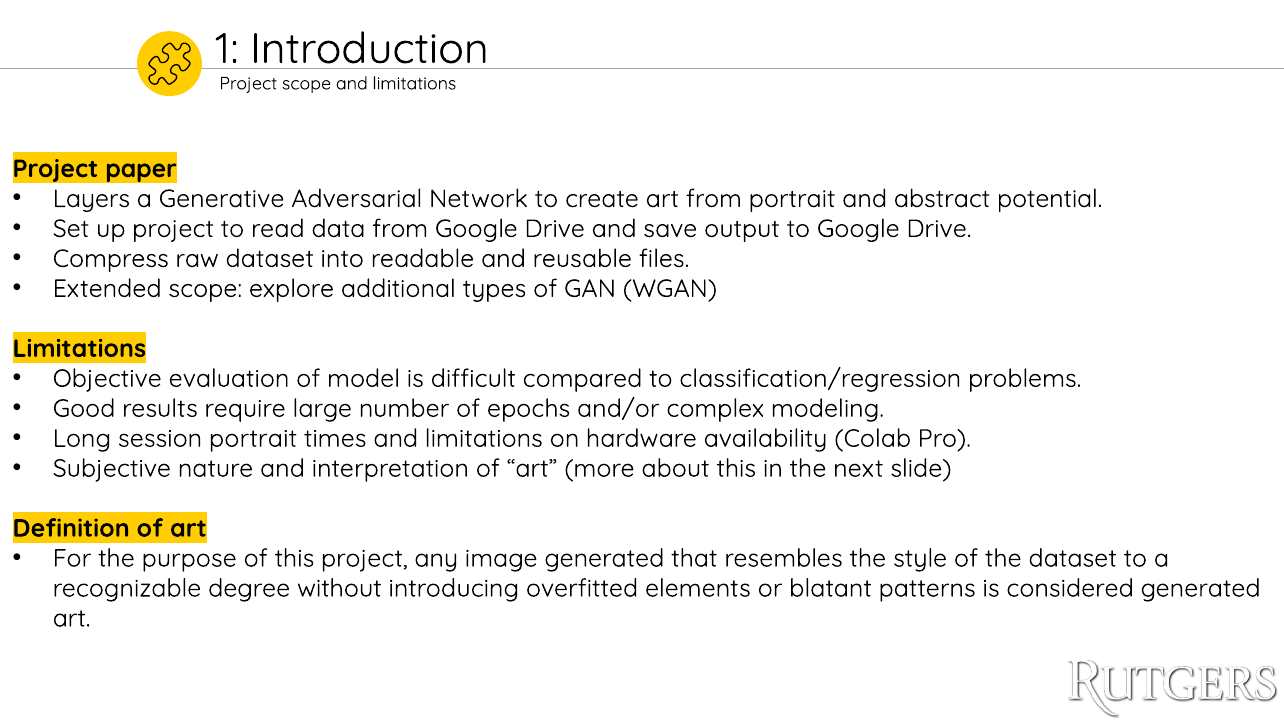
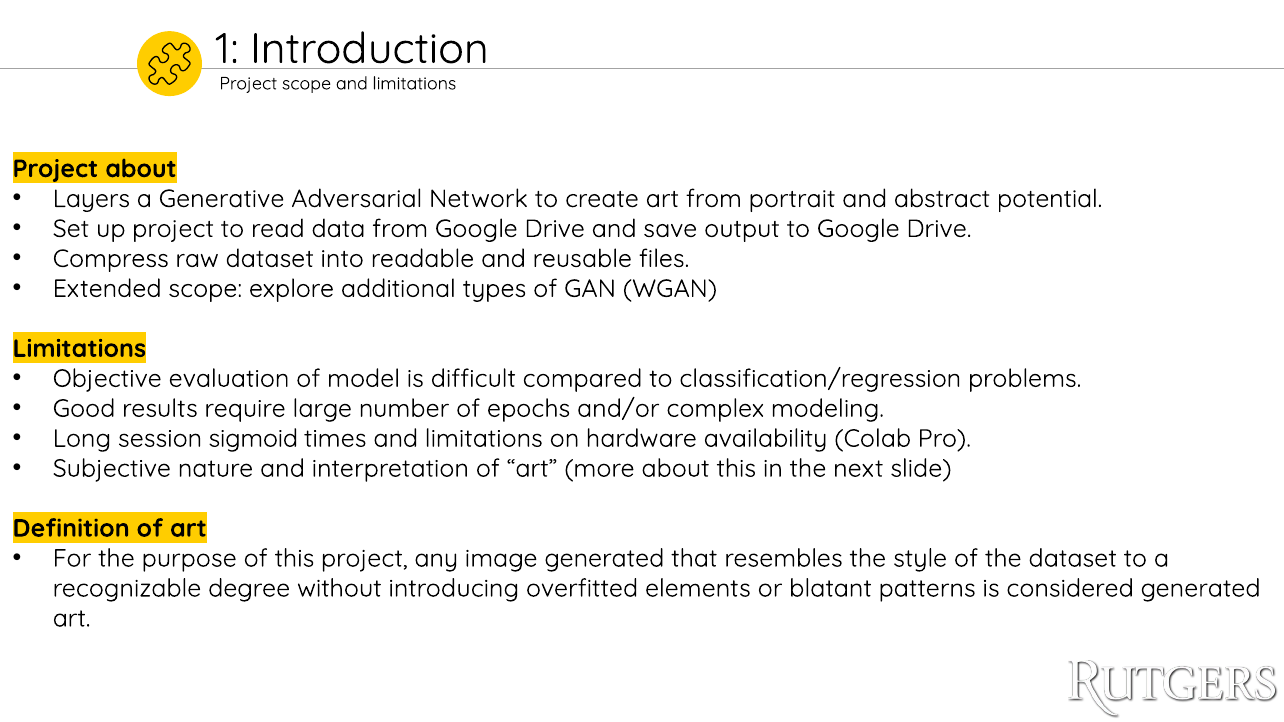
Project paper: paper -> about
session portrait: portrait -> sigmoid
